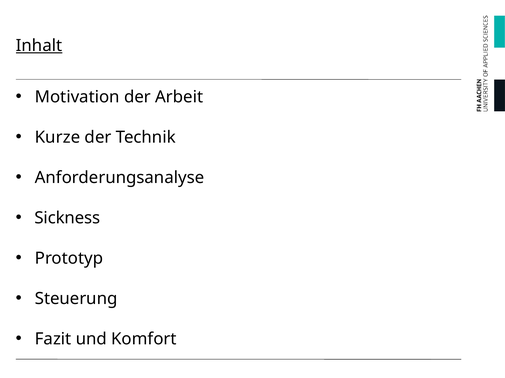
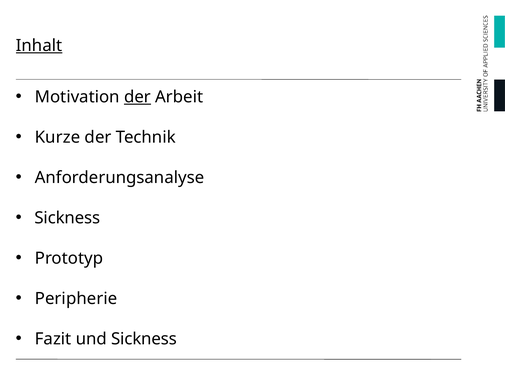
der at (137, 97) underline: none -> present
Steuerung: Steuerung -> Peripherie
und Komfort: Komfort -> Sickness
